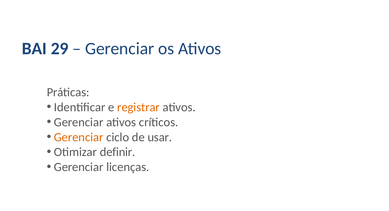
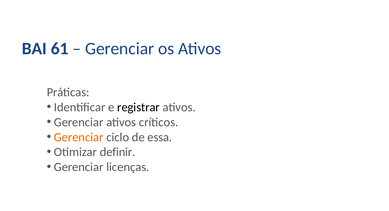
29: 29 -> 61
registrar colour: orange -> black
usar: usar -> essa
